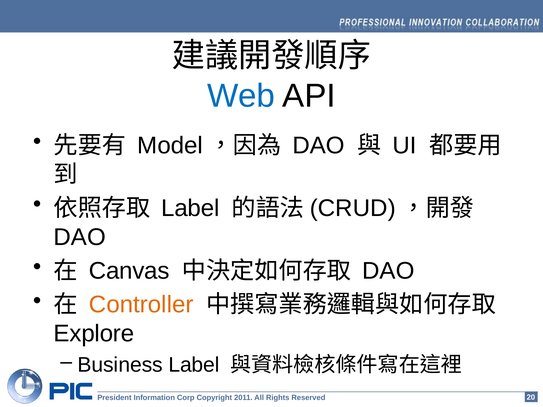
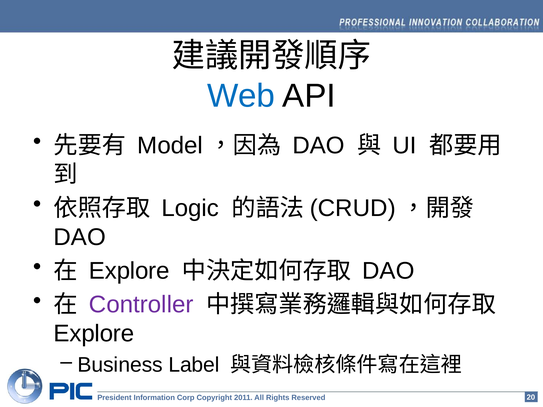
Label at (190, 208): Label -> Logic
Canvas at (129, 271): Canvas -> Explore
Controller colour: orange -> purple
